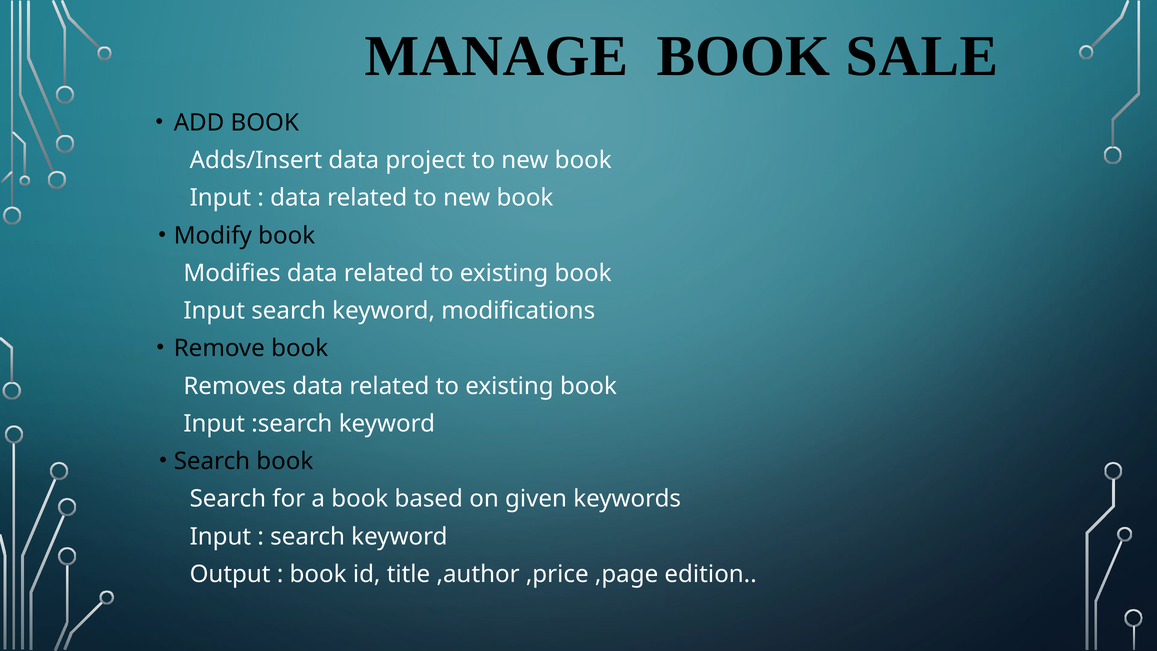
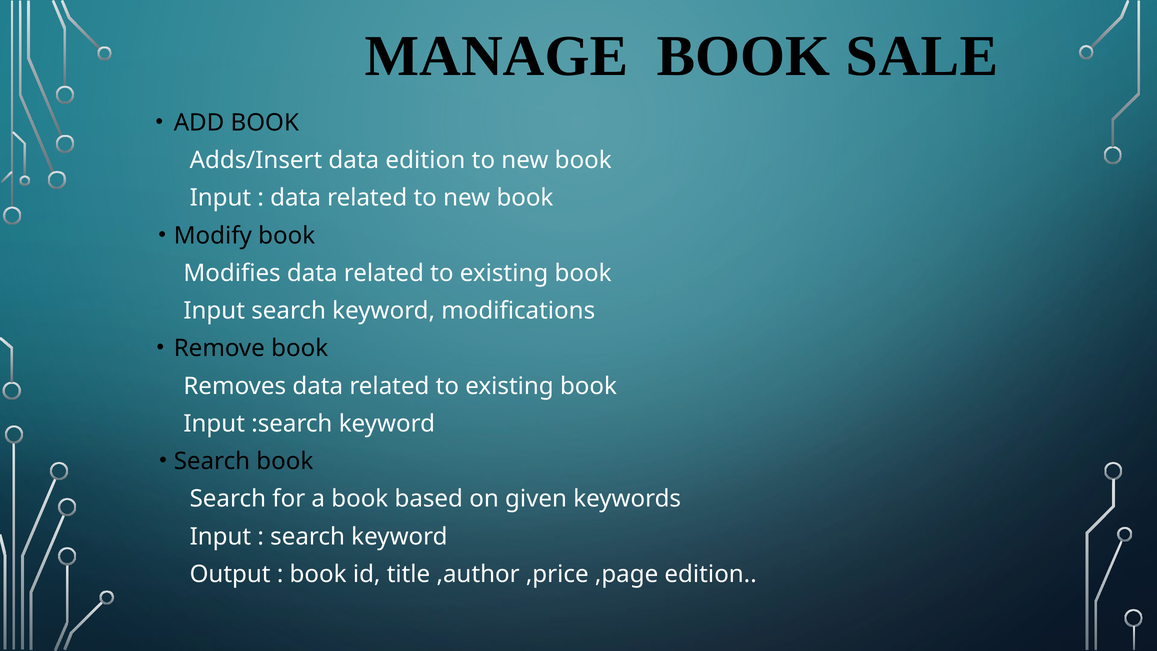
data project: project -> edition
